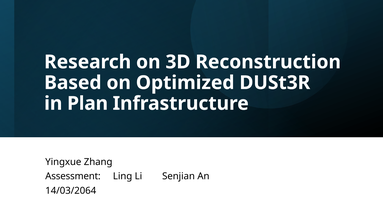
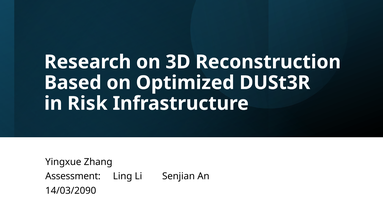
Plan: Plan -> Risk
14/03/2064: 14/03/2064 -> 14/03/2090
